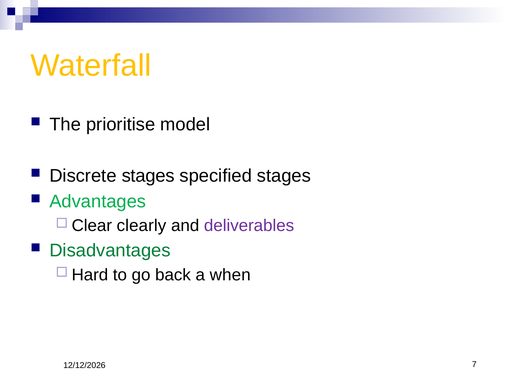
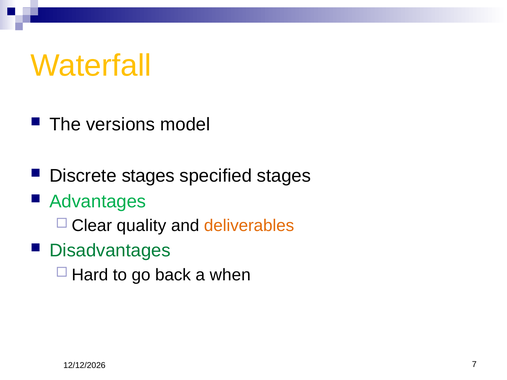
prioritise: prioritise -> versions
clearly: clearly -> quality
deliverables colour: purple -> orange
